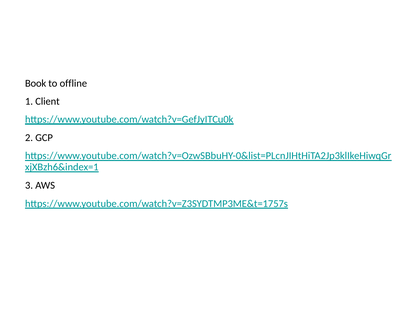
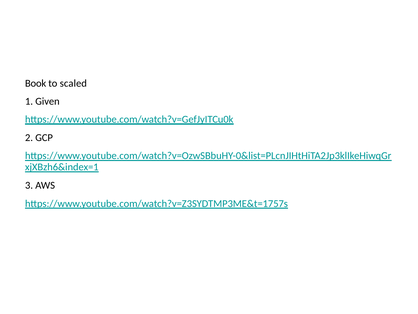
offline: offline -> scaled
Client: Client -> Given
